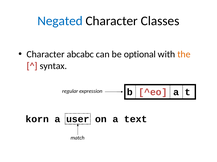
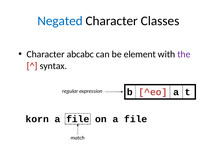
optional: optional -> element
the colour: orange -> purple
user at (78, 120): user -> file
on a text: text -> file
